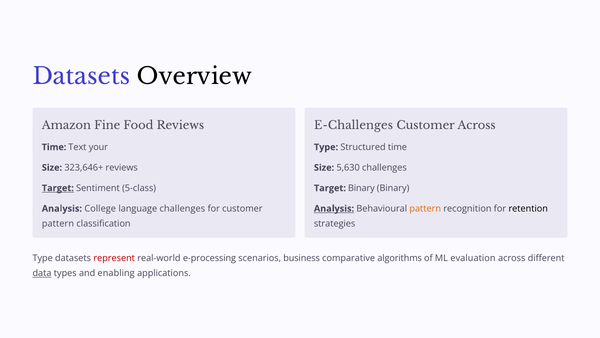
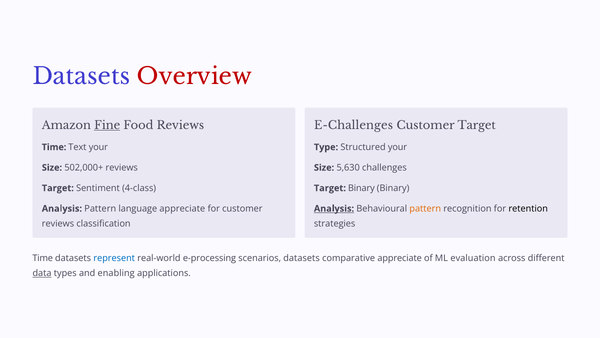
Overview colour: black -> red
Fine underline: none -> present
Customer Across: Across -> Target
Structured time: time -> your
323,646+: 323,646+ -> 502,000+
Target at (58, 188) underline: present -> none
5-class: 5-class -> 4-class
Analysis College: College -> Pattern
language challenges: challenges -> appreciate
pattern at (58, 223): pattern -> reviews
Type at (43, 258): Type -> Time
represent colour: red -> blue
scenarios business: business -> datasets
comparative algorithms: algorithms -> appreciate
